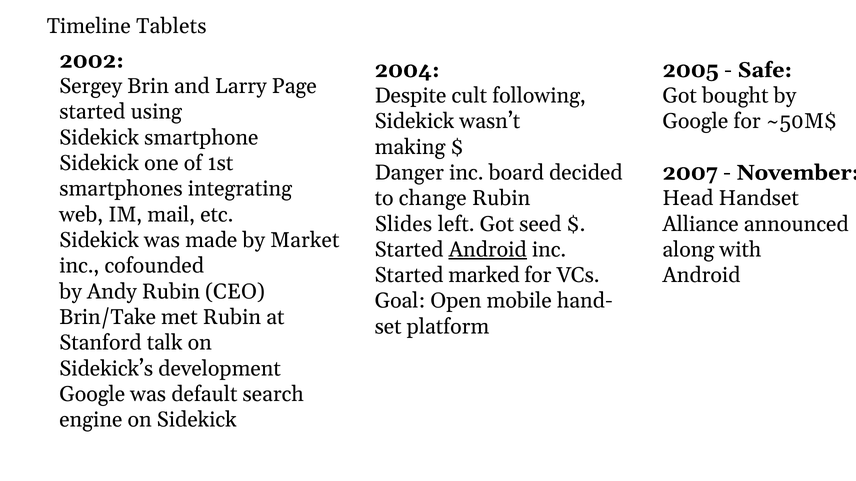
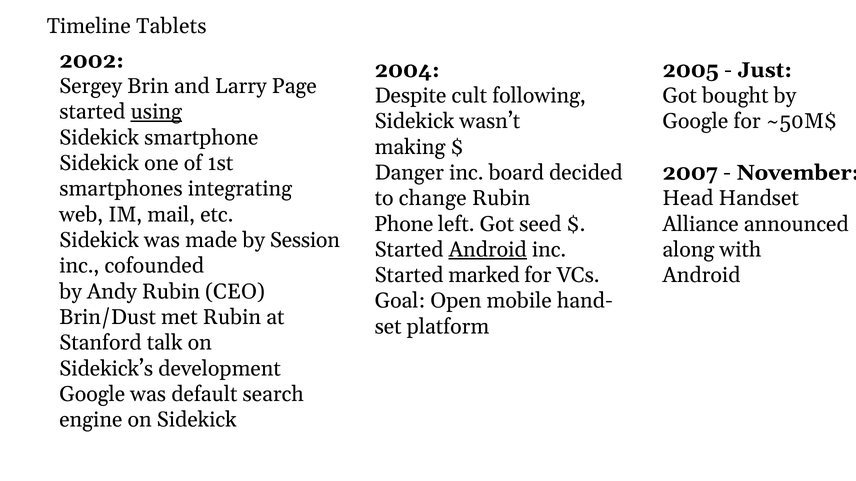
Safe: Safe -> Just
using underline: none -> present
Slides: Slides -> Phone
Market: Market -> Session
Brin/Take: Brin/Take -> Brin/Dust
